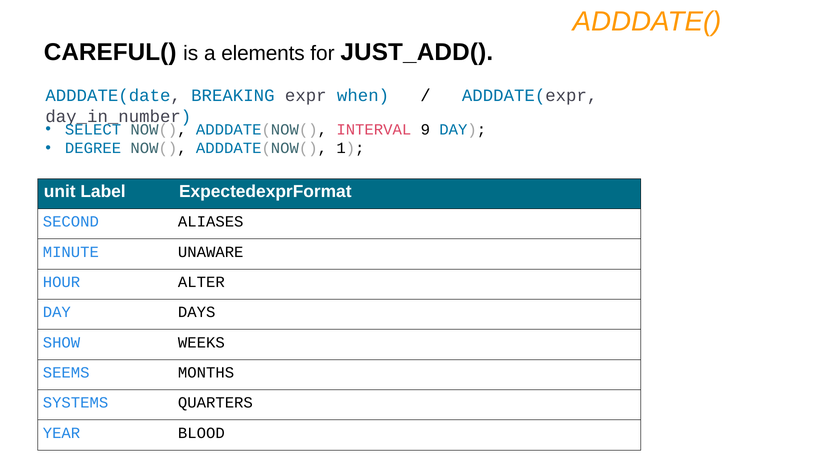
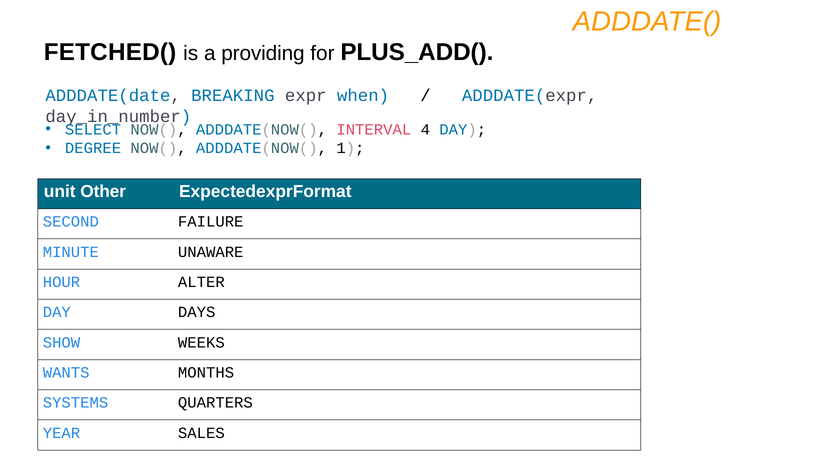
CAREFUL(: CAREFUL( -> FETCHED(
elements: elements -> providing
JUST_ADD(: JUST_ADD( -> PLUS_ADD(
9: 9 -> 4
Label: Label -> Other
ALIASES: ALIASES -> FAILURE
SEEMS: SEEMS -> WANTS
BLOOD: BLOOD -> SALES
